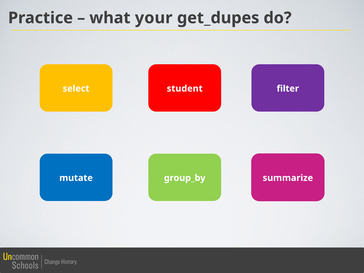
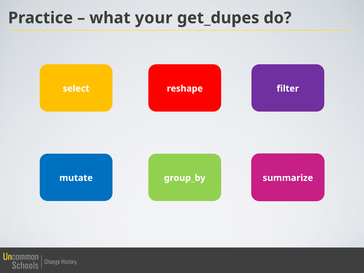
student: student -> reshape
